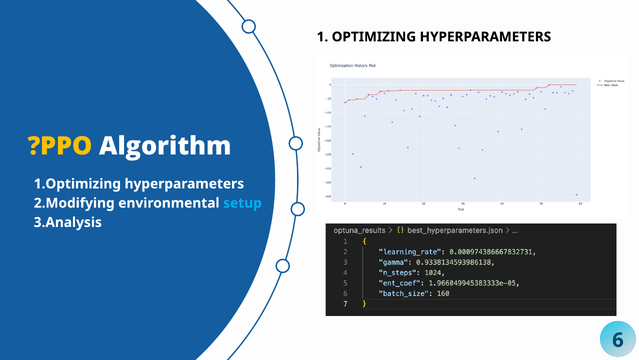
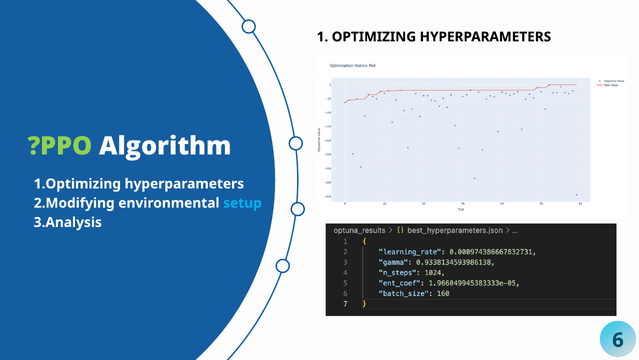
?PPO colour: yellow -> light green
